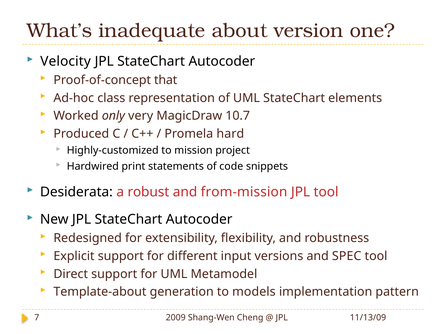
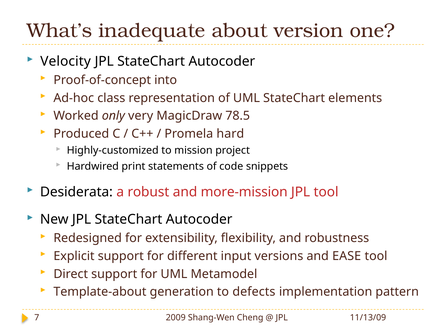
that: that -> into
10.7: 10.7 -> 78.5
from-mission: from-mission -> more-mission
SPEC: SPEC -> EASE
models: models -> defects
